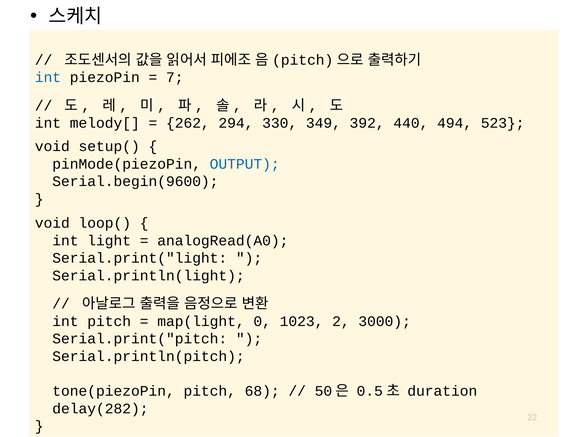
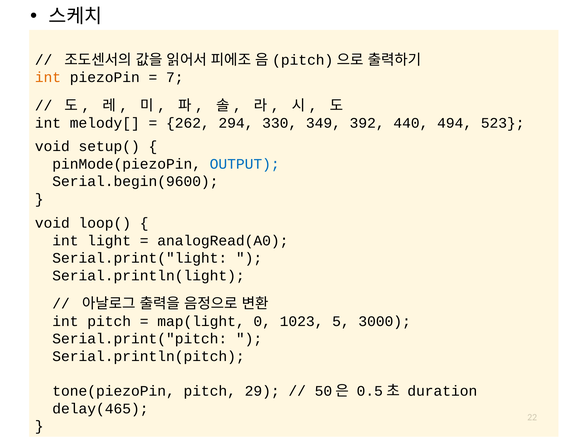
int at (48, 78) colour: blue -> orange
2: 2 -> 5
68: 68 -> 29
delay(282: delay(282 -> delay(465
